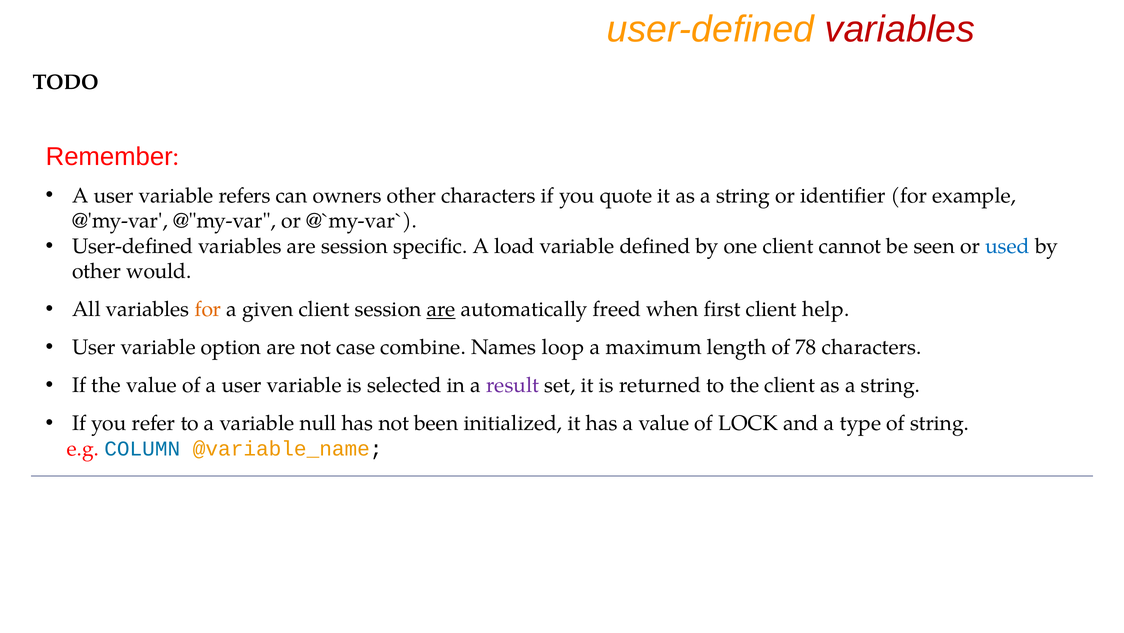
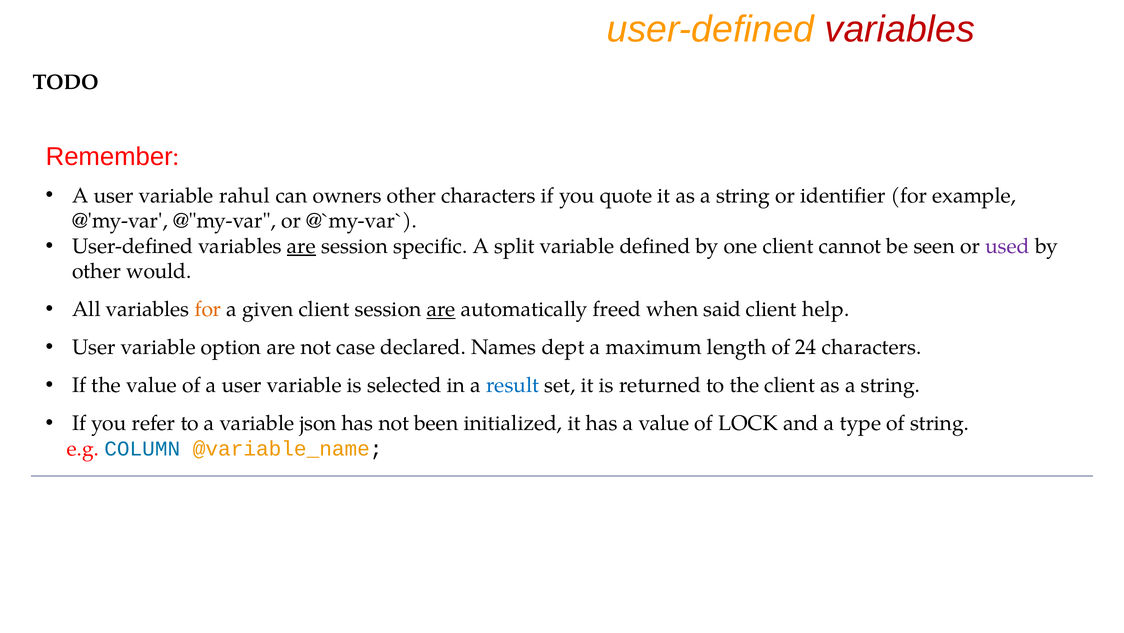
refers: refers -> rahul
are at (301, 246) underline: none -> present
load: load -> split
used colour: blue -> purple
first: first -> said
combine: combine -> declared
loop: loop -> dept
78: 78 -> 24
result colour: purple -> blue
null: null -> json
